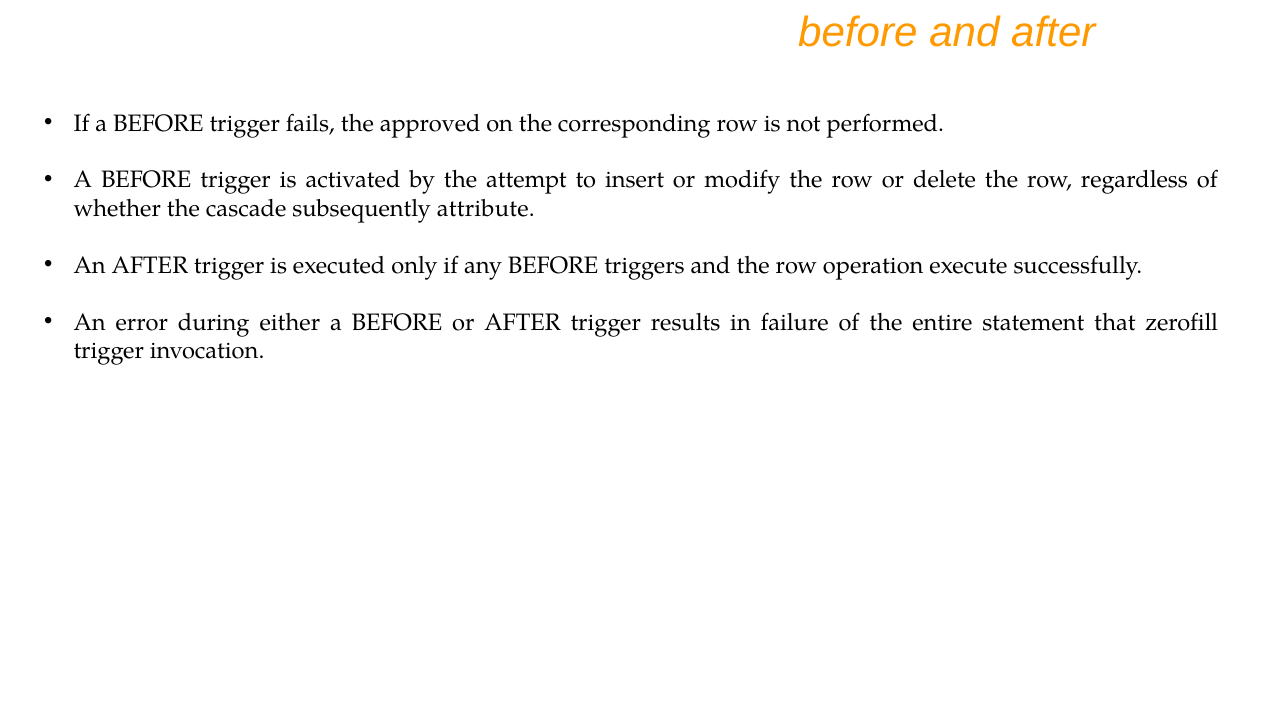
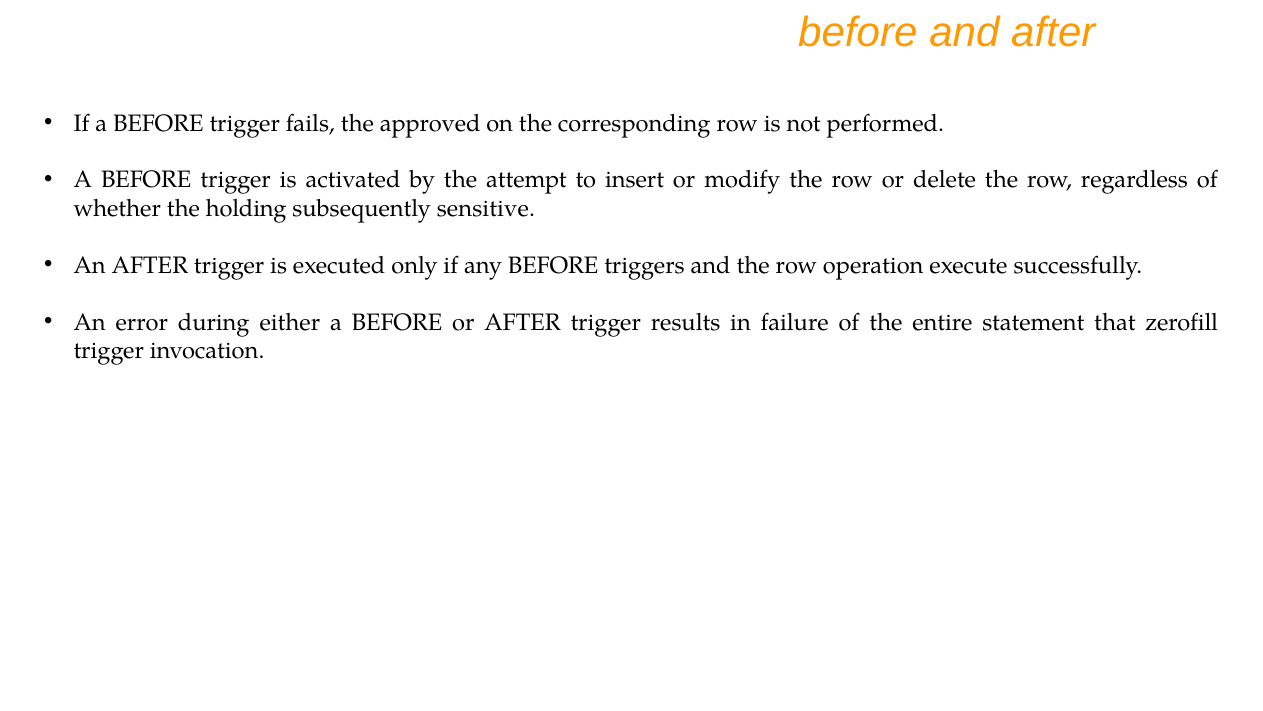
cascade: cascade -> holding
attribute: attribute -> sensitive
